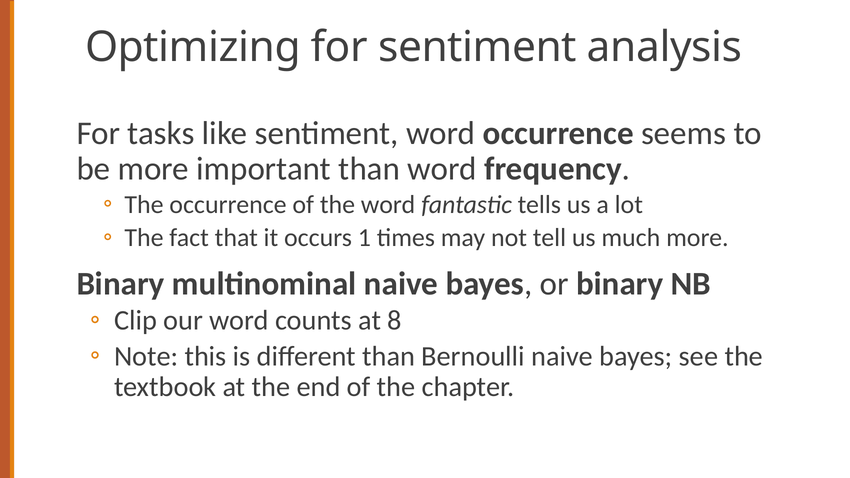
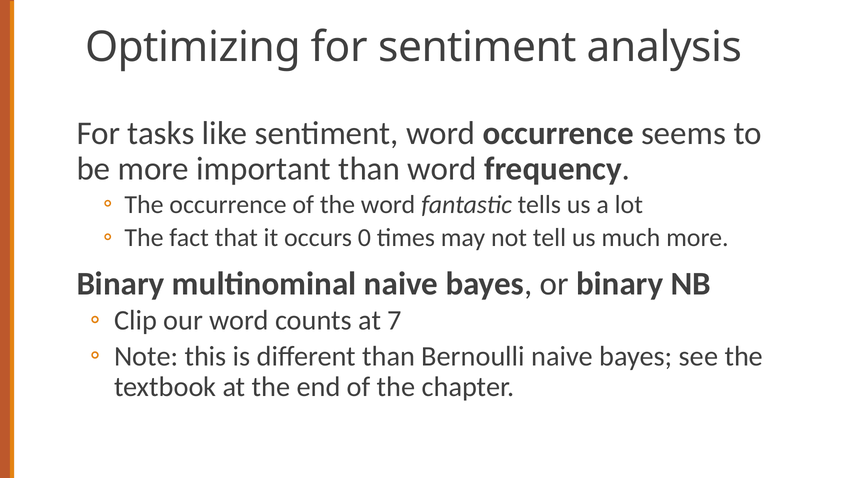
1: 1 -> 0
8: 8 -> 7
